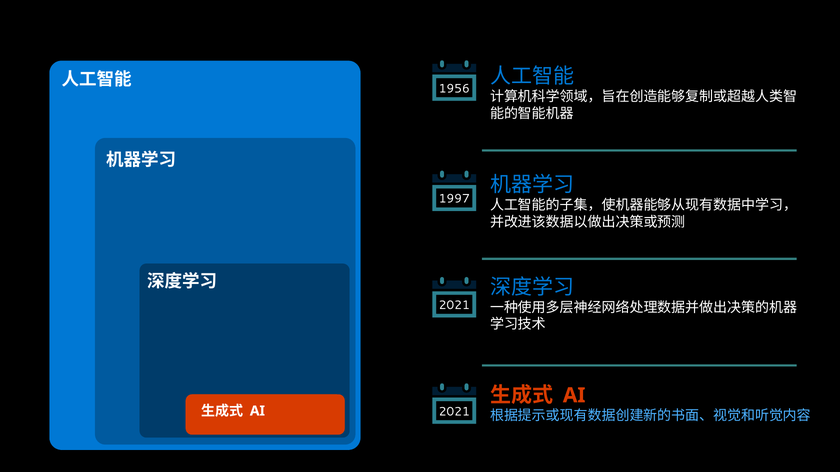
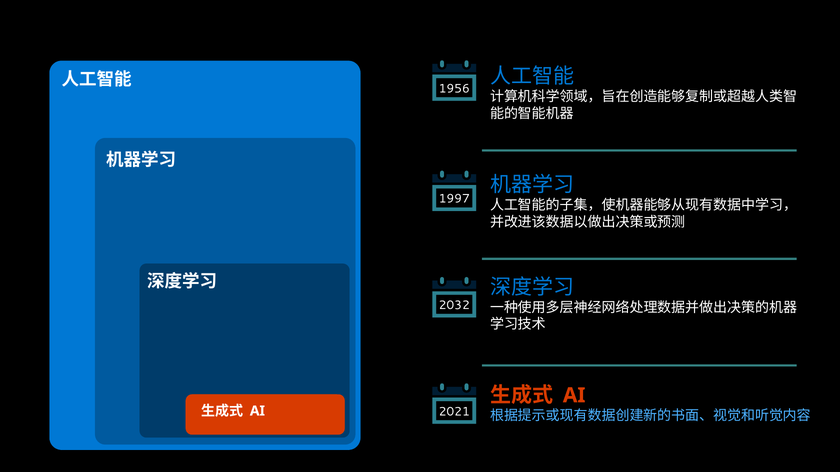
2021 at (454, 306): 2021 -> 2032
